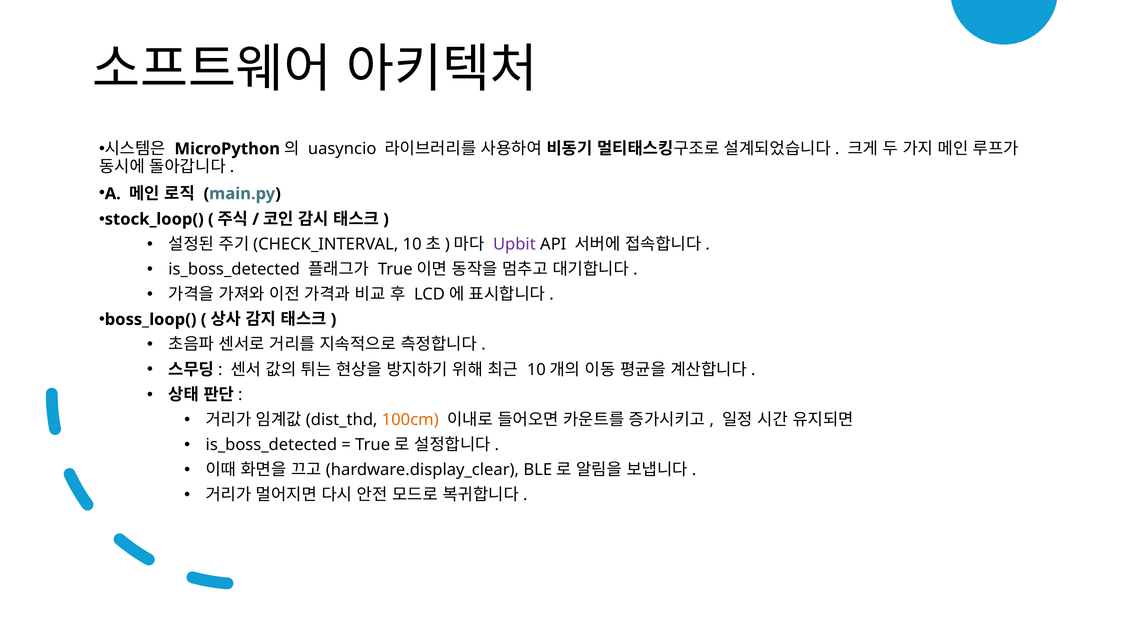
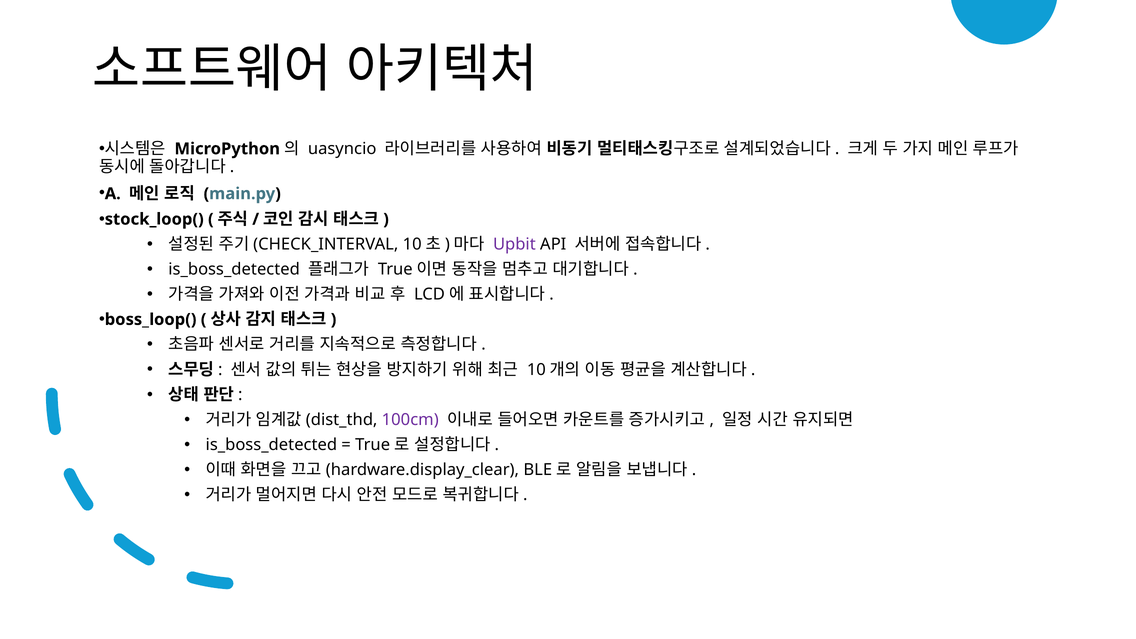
100cm colour: orange -> purple
